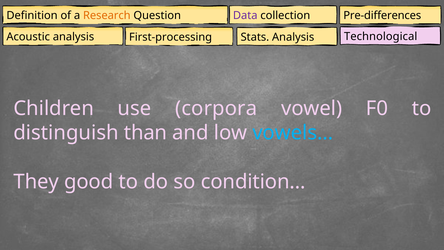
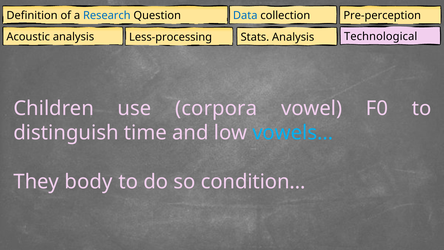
Research colour: orange -> blue
Data colour: purple -> blue
Pre-differences: Pre-differences -> Pre-perception
First-processing: First-processing -> Less-processing
than: than -> time
good: good -> body
